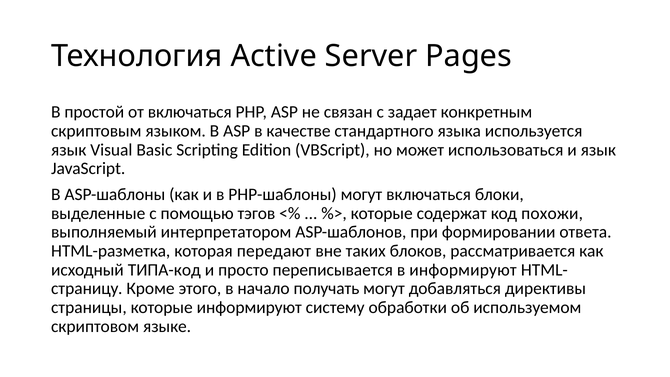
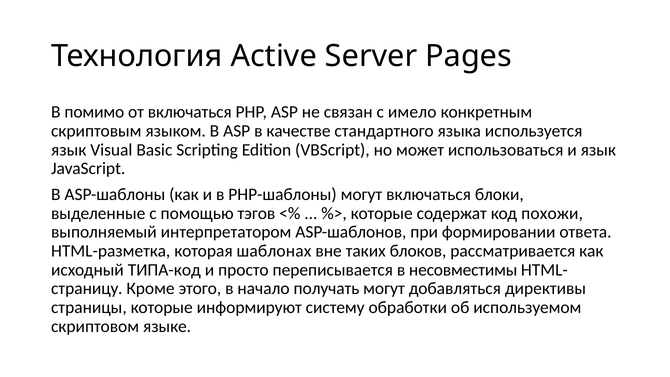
простой: простой -> помимо
задает: задает -> имело
передают: передают -> шаблонах
в информируют: информируют -> несовместимы
